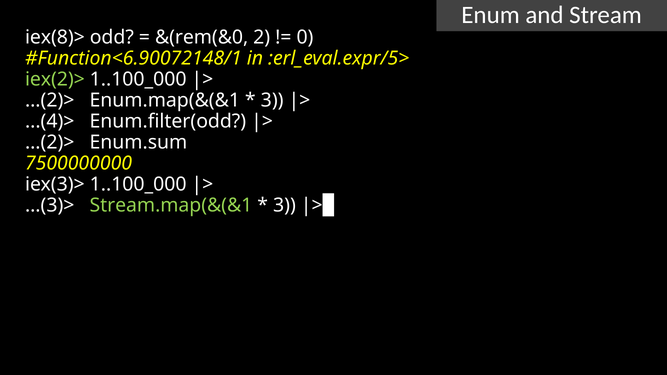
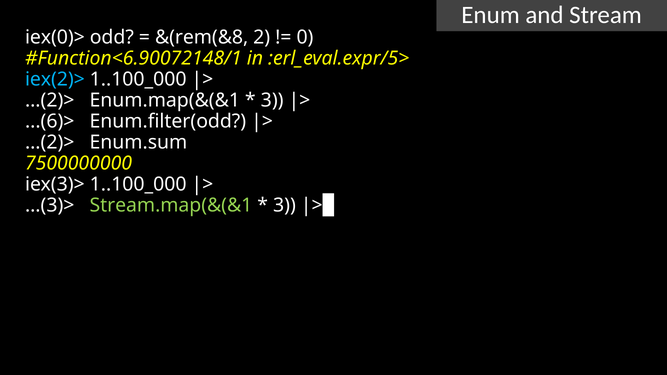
iex(8)>: iex(8)> -> iex(0)>
&(rem(&0: &(rem(&0 -> &(rem(&8
iex(2)> colour: light green -> light blue
...(4)>: ...(4)> -> ...(6)>
